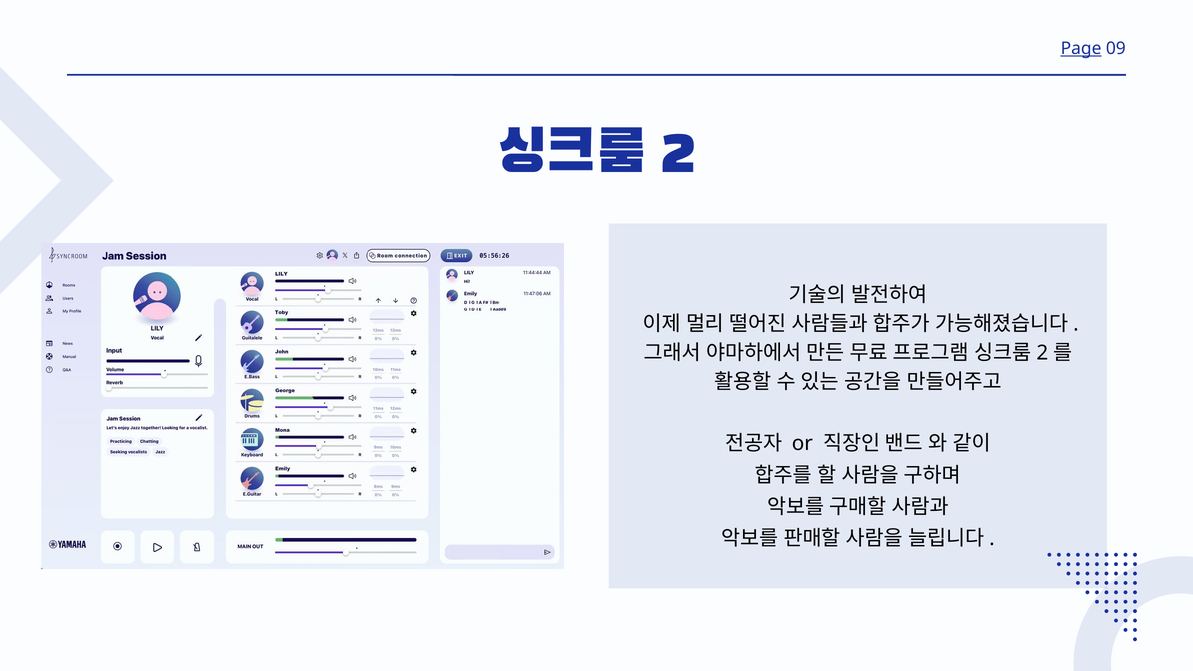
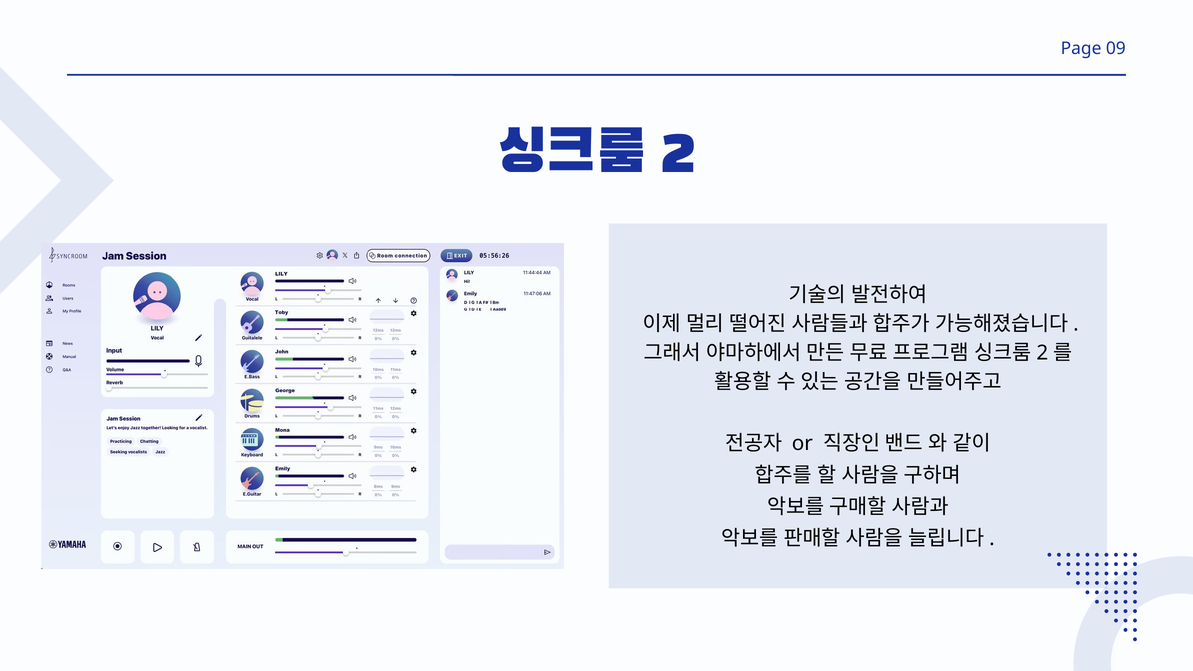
Page underline: present -> none
